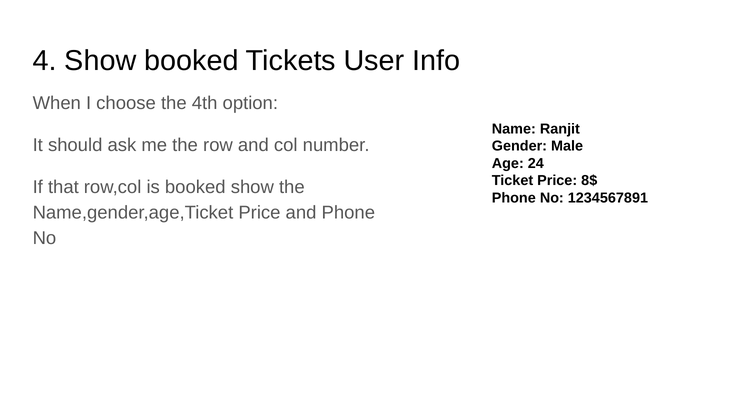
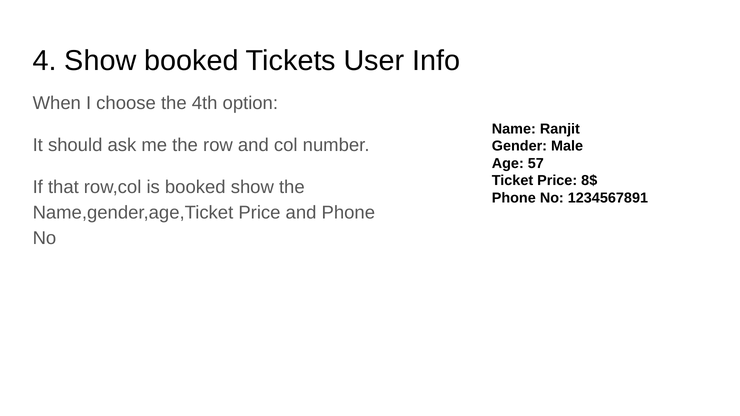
24: 24 -> 57
